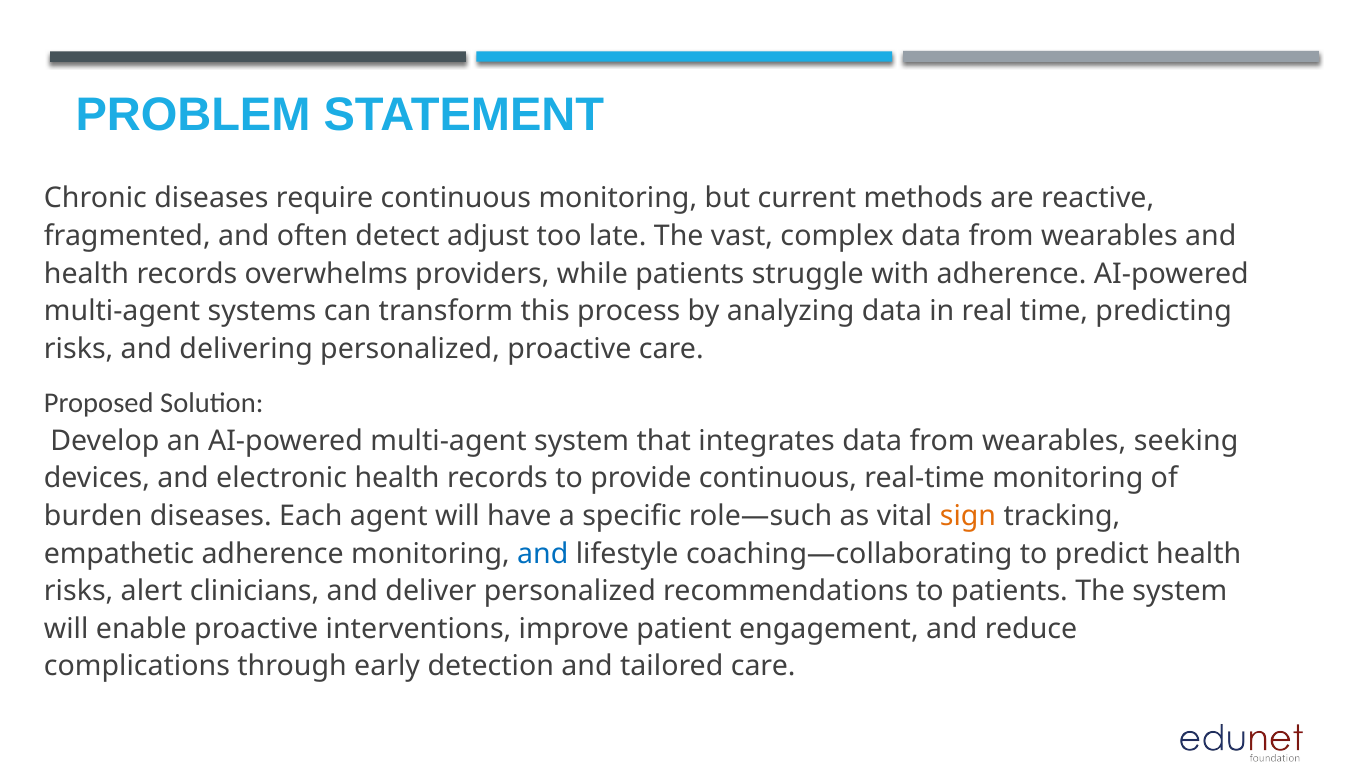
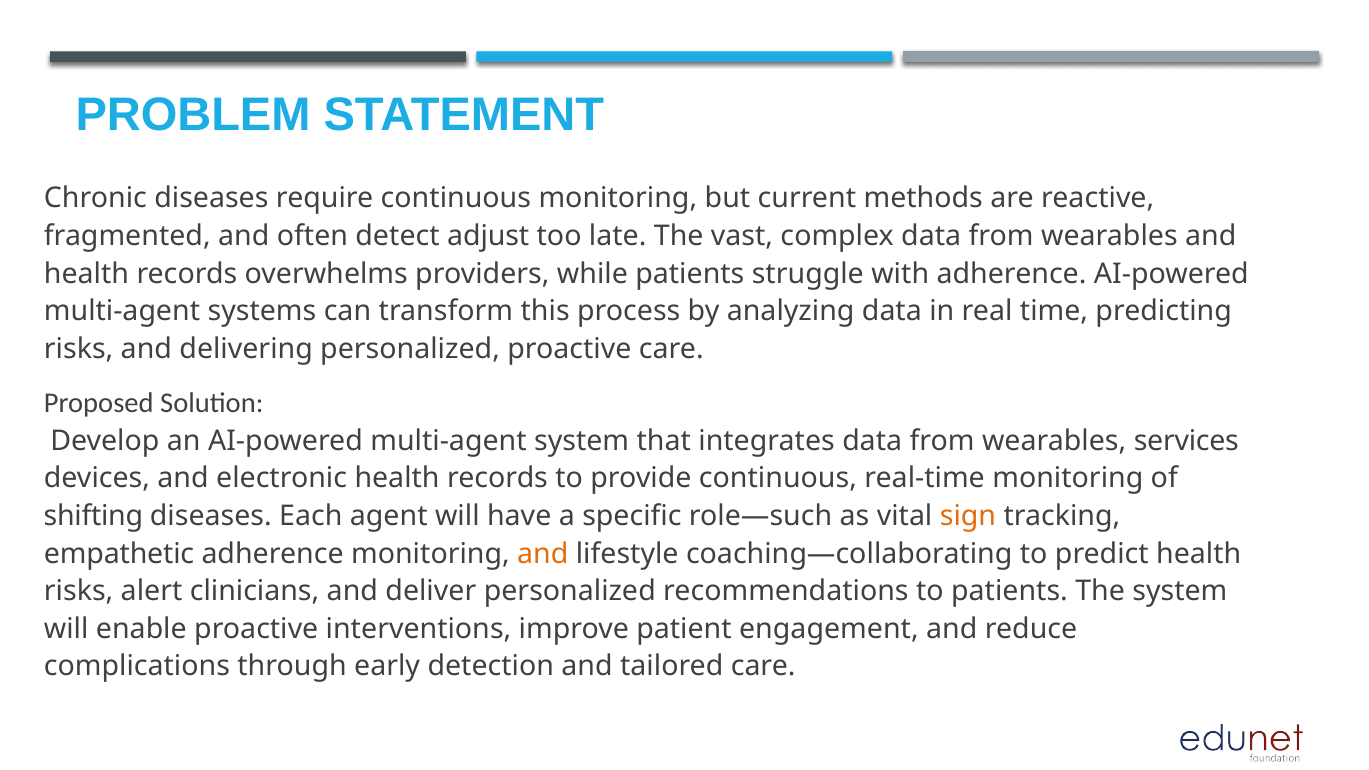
seeking: seeking -> services
burden: burden -> shifting
and at (543, 554) colour: blue -> orange
